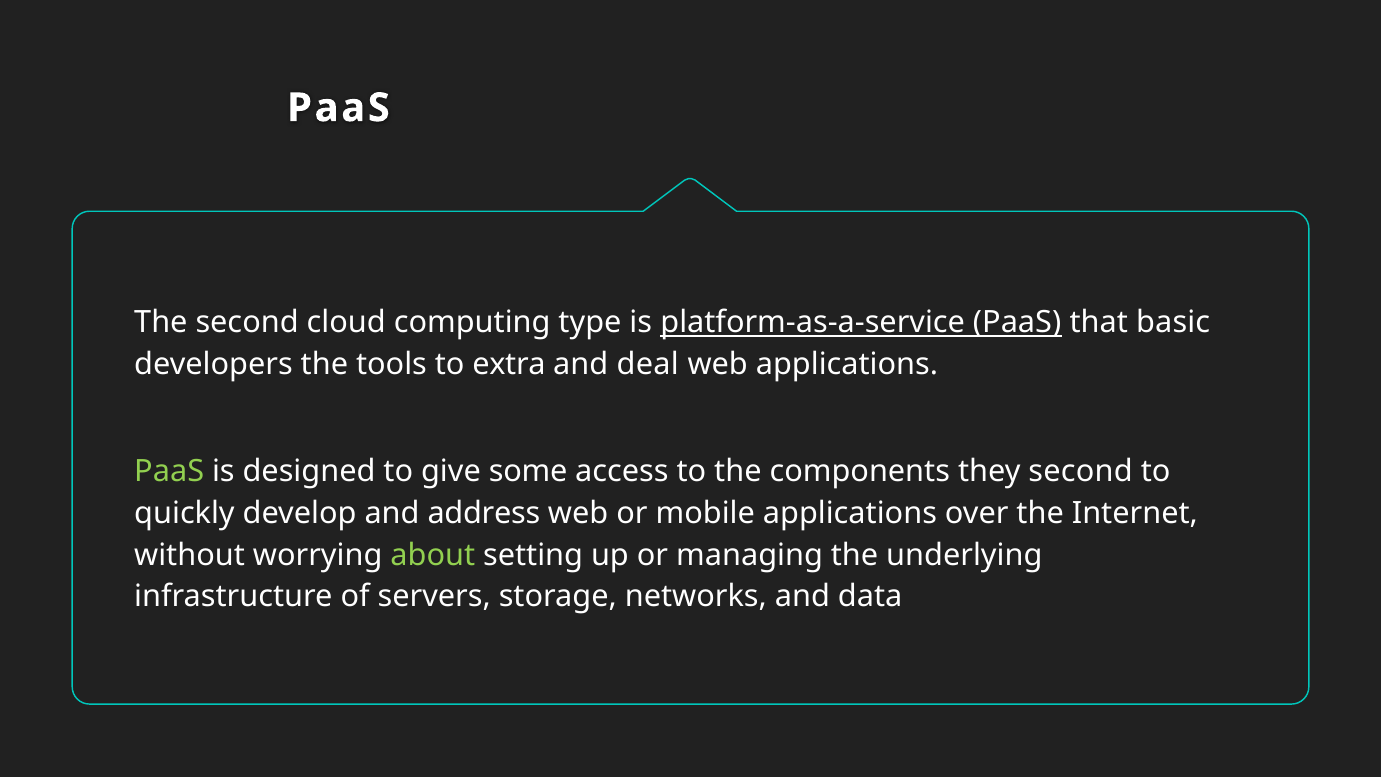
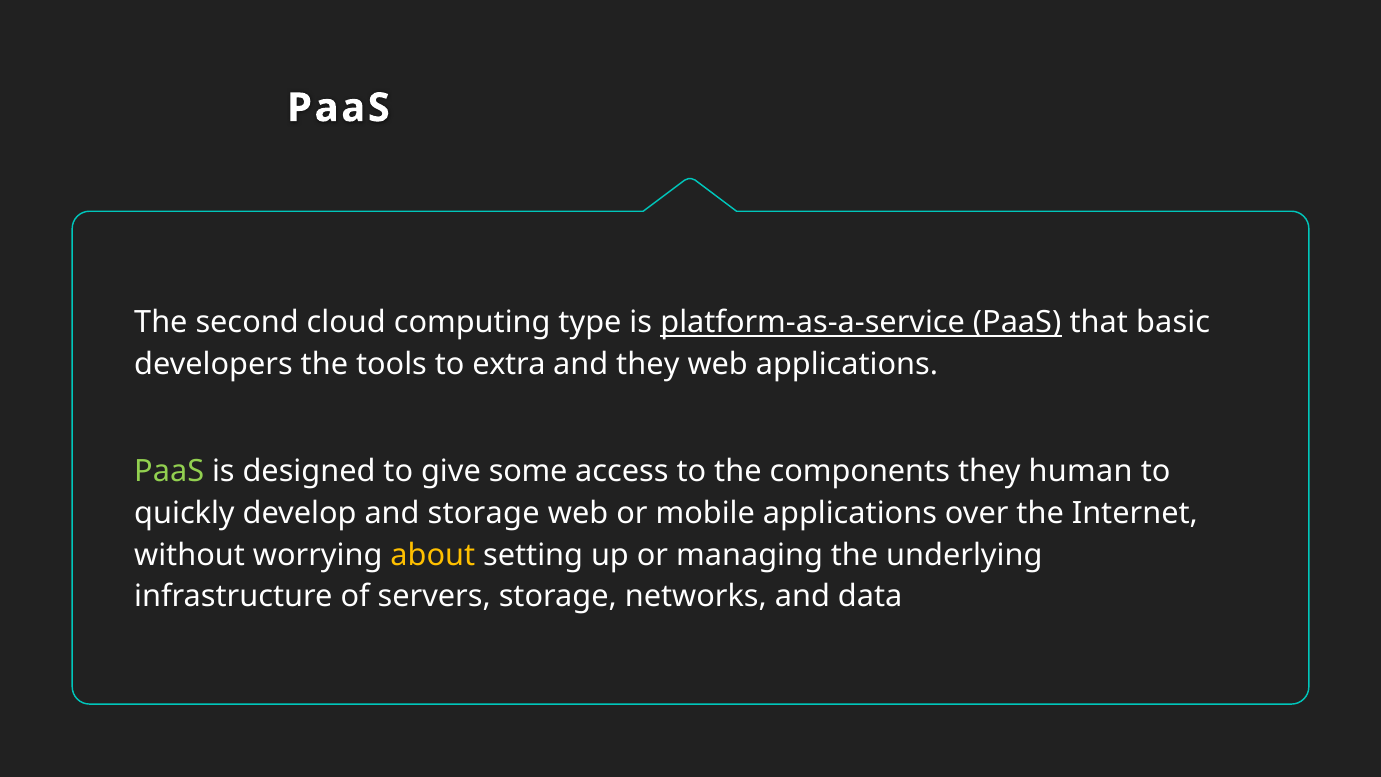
and deal: deal -> they
they second: second -> human
and address: address -> storage
about colour: light green -> yellow
